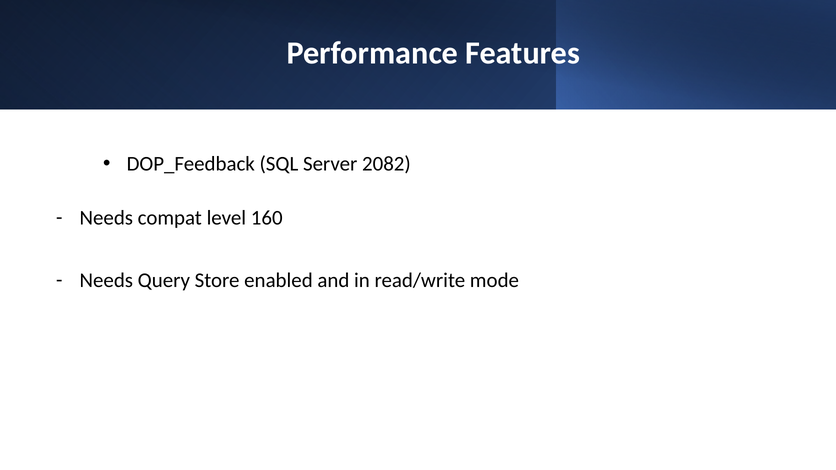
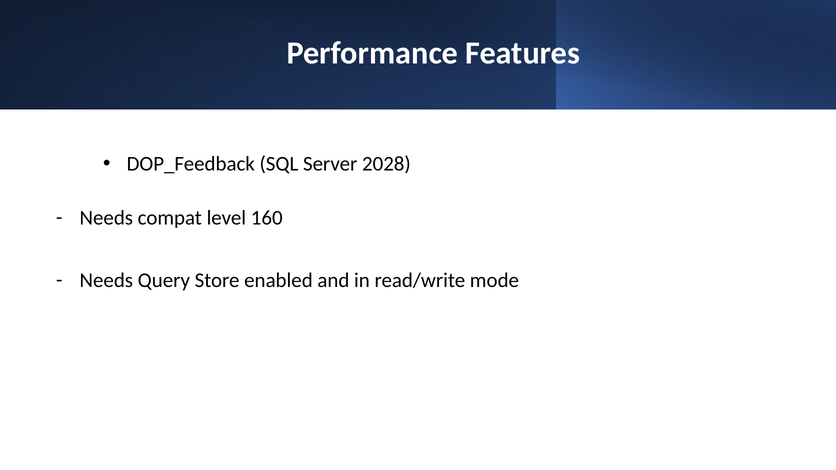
2082: 2082 -> 2028
